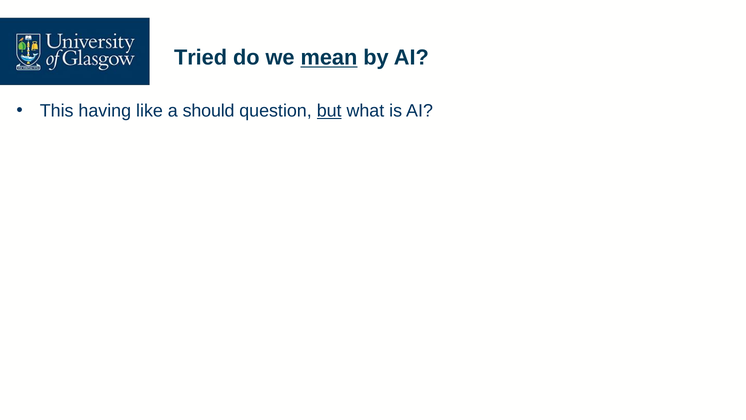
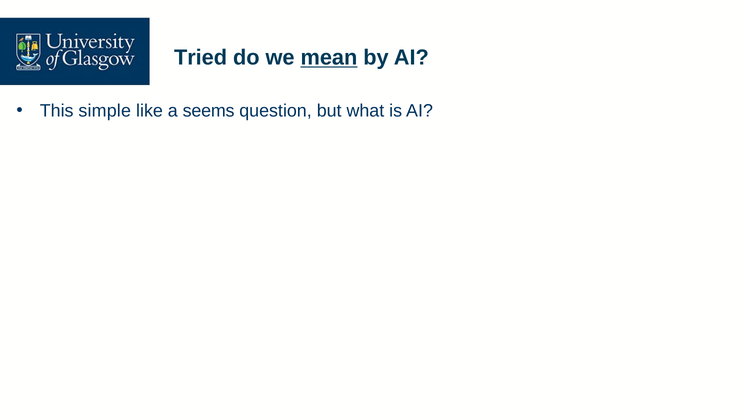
having: having -> simple
should: should -> seems
but underline: present -> none
